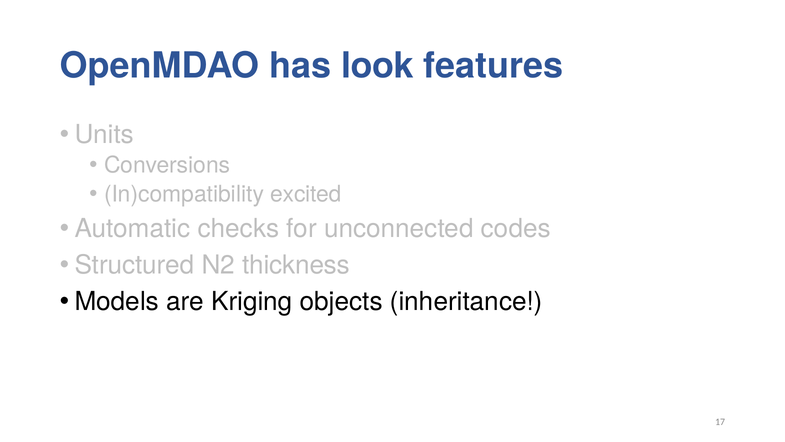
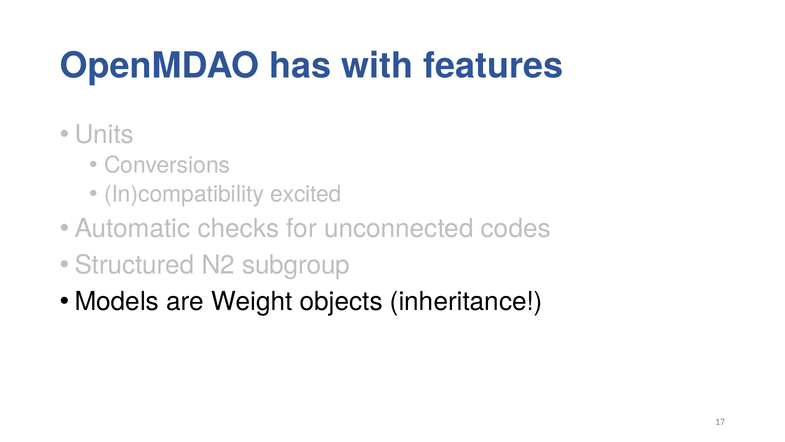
look: look -> with
thickness: thickness -> subgroup
Kriging: Kriging -> Weight
